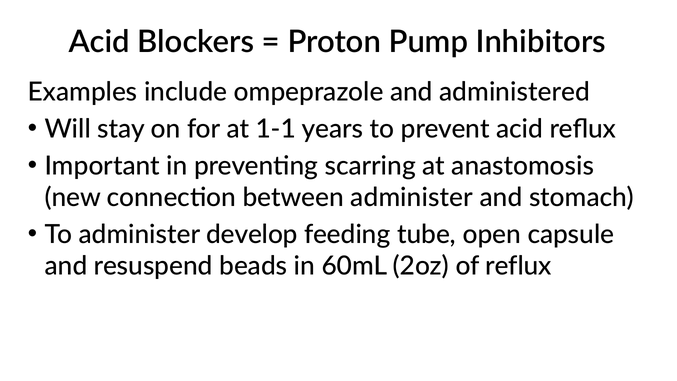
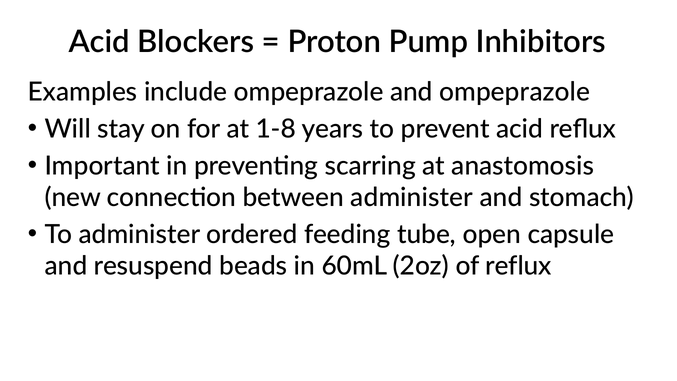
and administered: administered -> ompeprazole
1-1: 1-1 -> 1-8
develop: develop -> ordered
